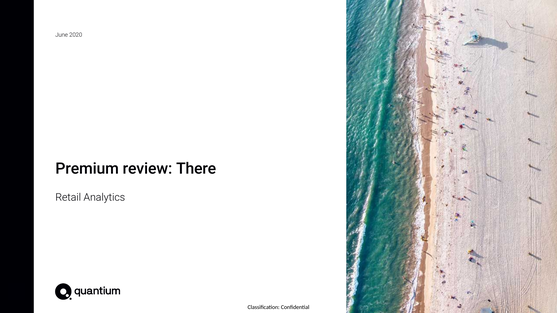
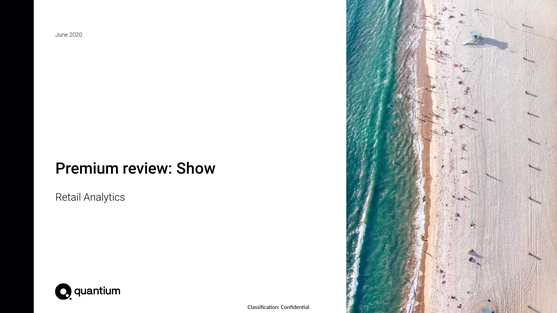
There: There -> Show
